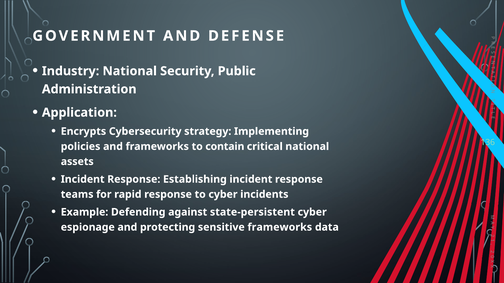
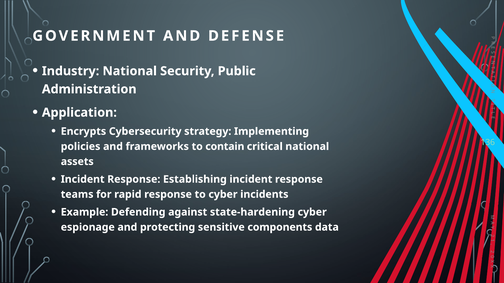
state-persistent: state-persistent -> state-hardening
sensitive frameworks: frameworks -> components
